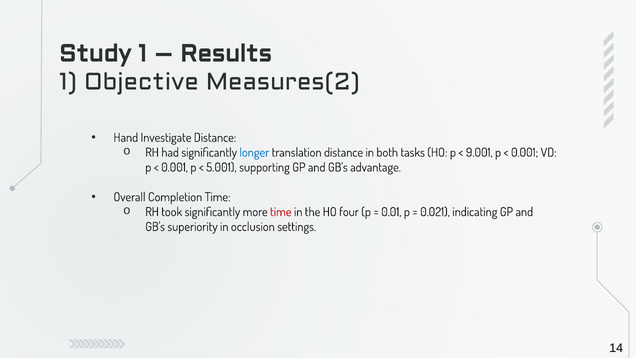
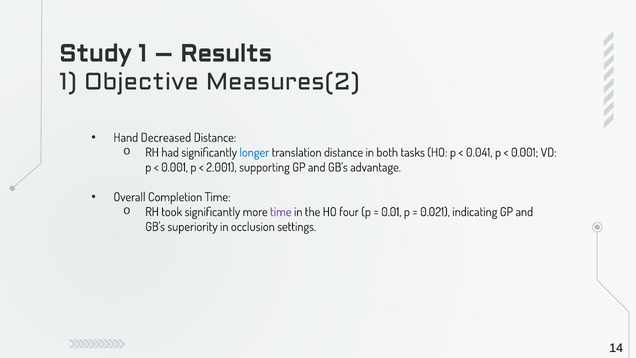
Investigate: Investigate -> Decreased
9.001: 9.001 -> 0.041
5.001: 5.001 -> 2.001
time at (281, 212) colour: red -> purple
